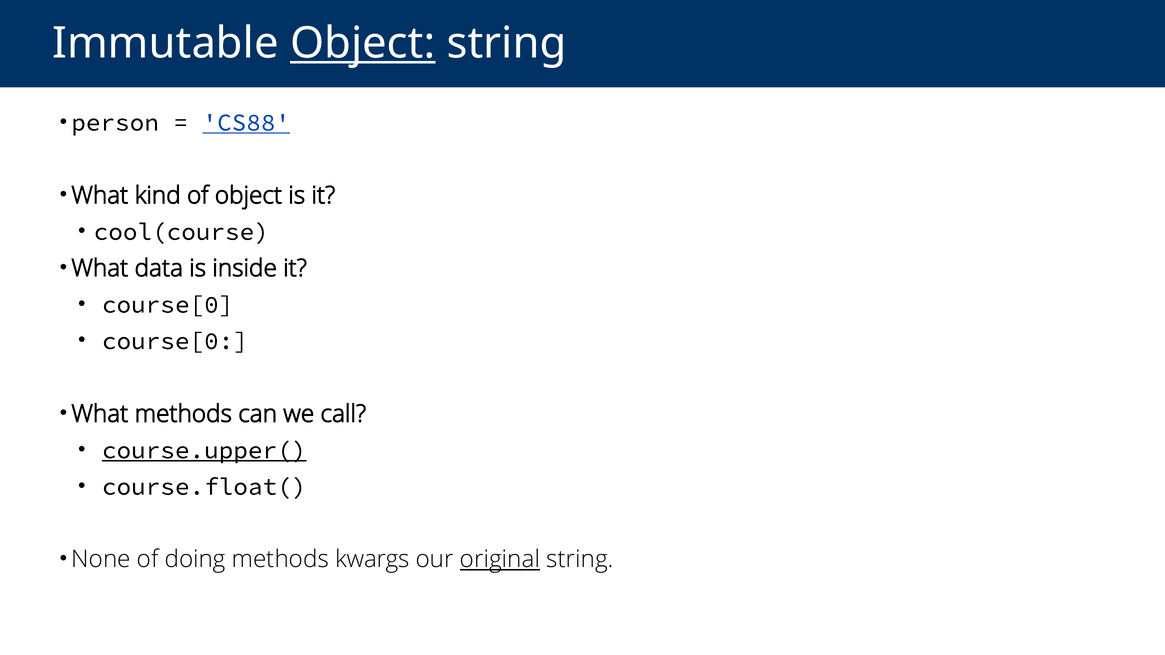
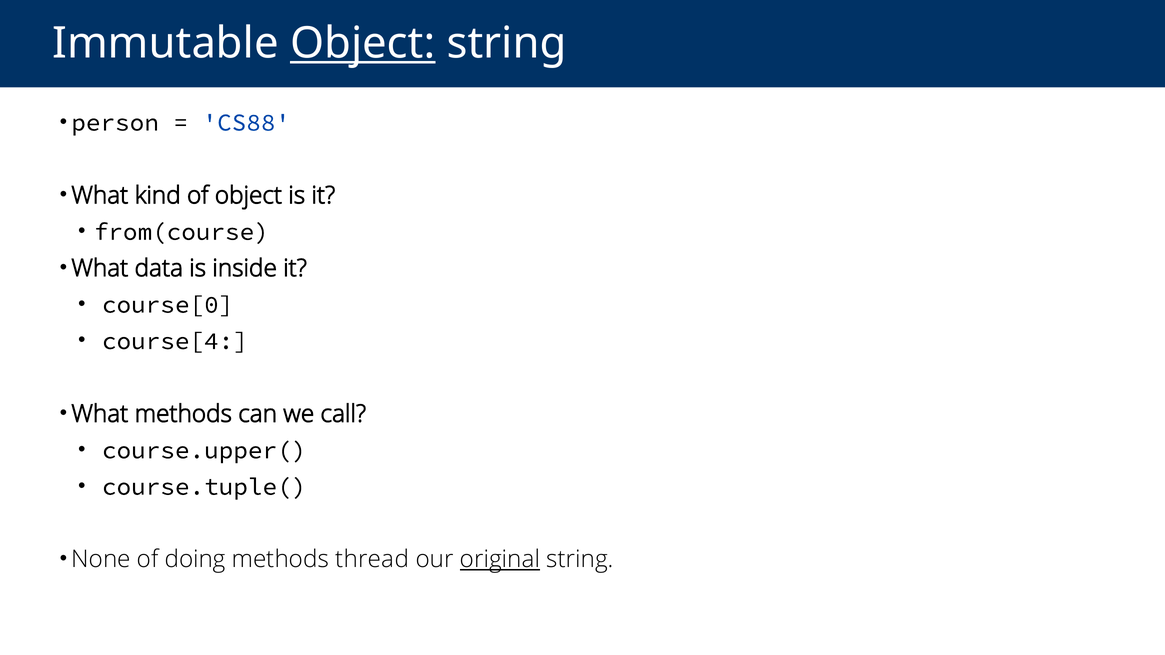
CS88 underline: present -> none
cool(course: cool(course -> from(course
course[0 at (175, 341): course[0 -> course[4
course.upper( underline: present -> none
course.float(: course.float( -> course.tuple(
kwargs: kwargs -> thread
